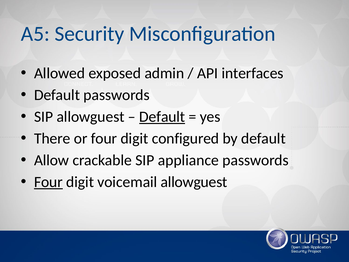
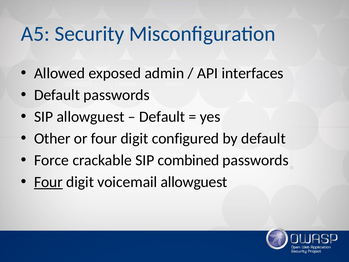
Default at (162, 117) underline: present -> none
There: There -> Other
Allow: Allow -> Force
appliance: appliance -> combined
